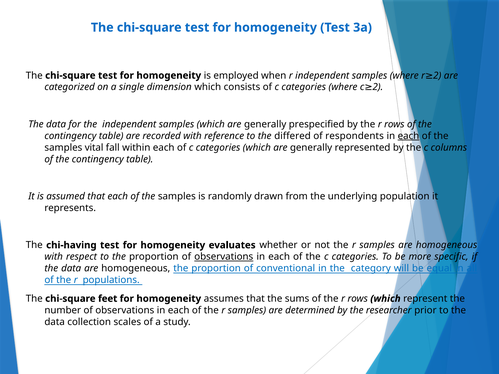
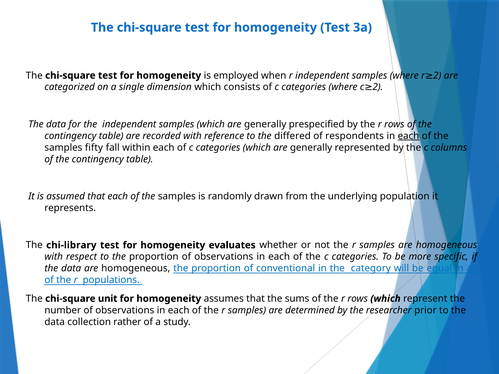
vital: vital -> fifty
chi-having: chi-having -> chi-library
observations at (224, 257) underline: present -> none
feet: feet -> unit
scales: scales -> rather
